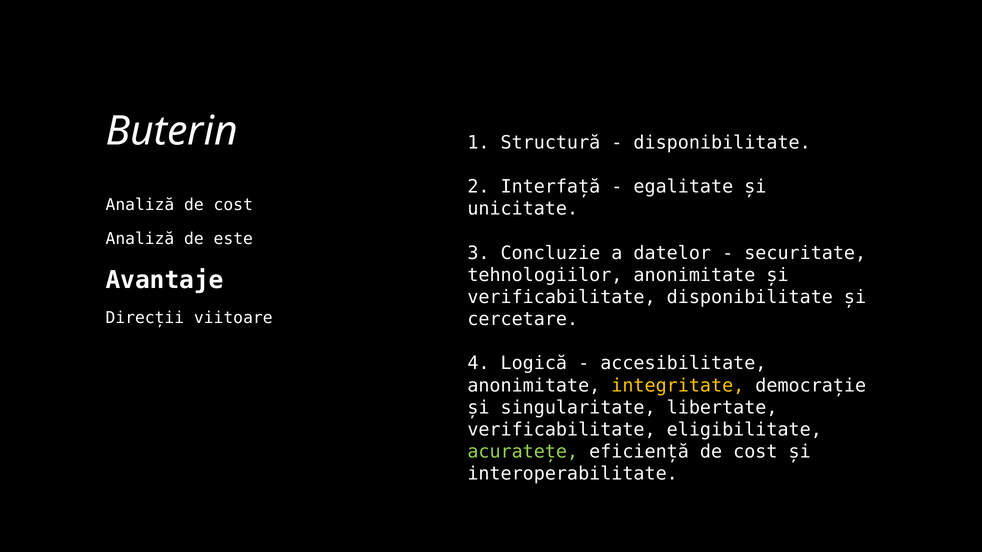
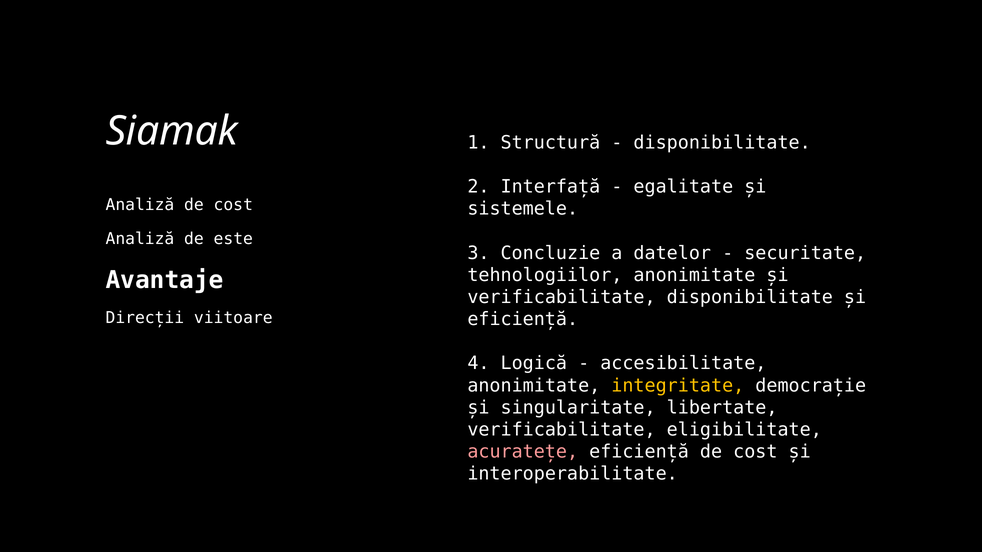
Buterin: Buterin -> Siamak
unicitate: unicitate -> sistemele
cercetare at (523, 319): cercetare -> eficiență
acuratețe colour: light green -> pink
